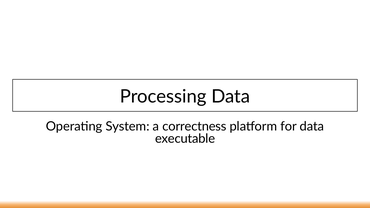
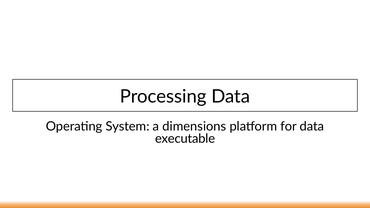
correctness: correctness -> dimensions
